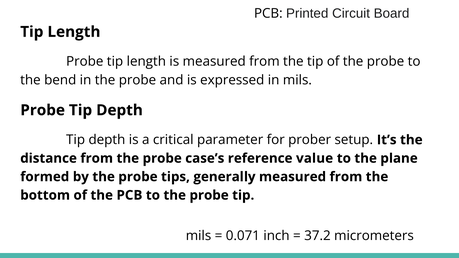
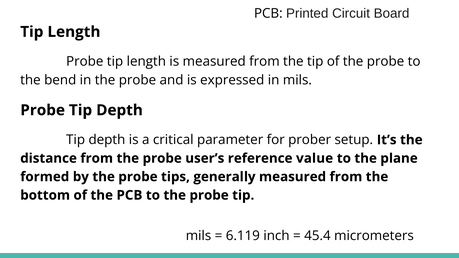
case’s: case’s -> user’s
0.071: 0.071 -> 6.119
37.2: 37.2 -> 45.4
